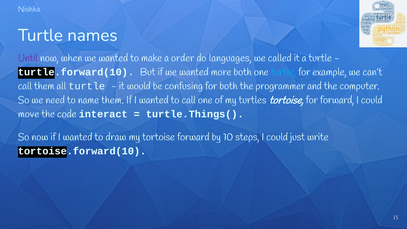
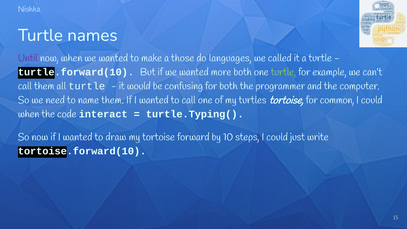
order: order -> those
turtle at (283, 72) colour: light blue -> light green
for forward: forward -> common
move at (29, 114): move -> when
turtle.Things(: turtle.Things( -> turtle.Typing(
